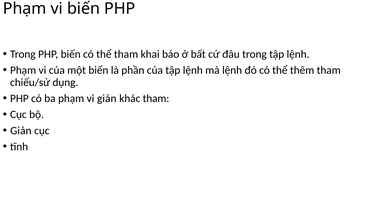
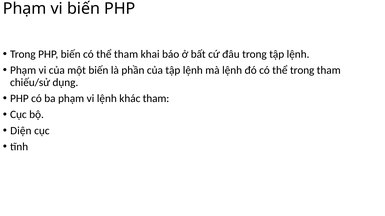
thể thêm: thêm -> trong
vi giản: giản -> lệnh
Giản at (21, 131): Giản -> Diện
